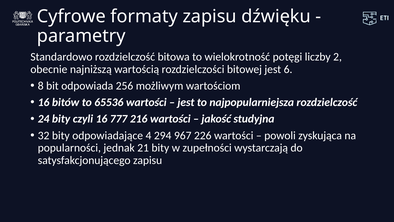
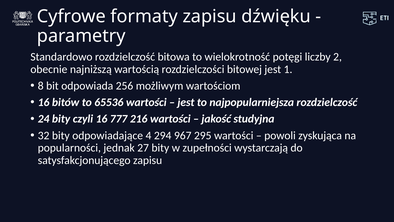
6: 6 -> 1
226: 226 -> 295
21: 21 -> 27
